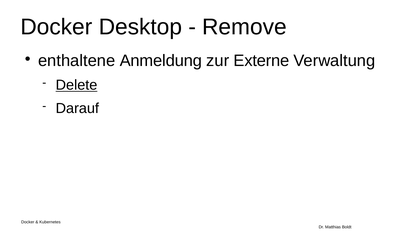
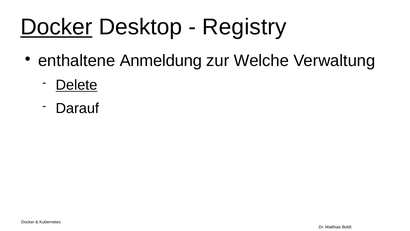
Docker at (56, 27) underline: none -> present
Remove: Remove -> Registry
Externe: Externe -> Welche
